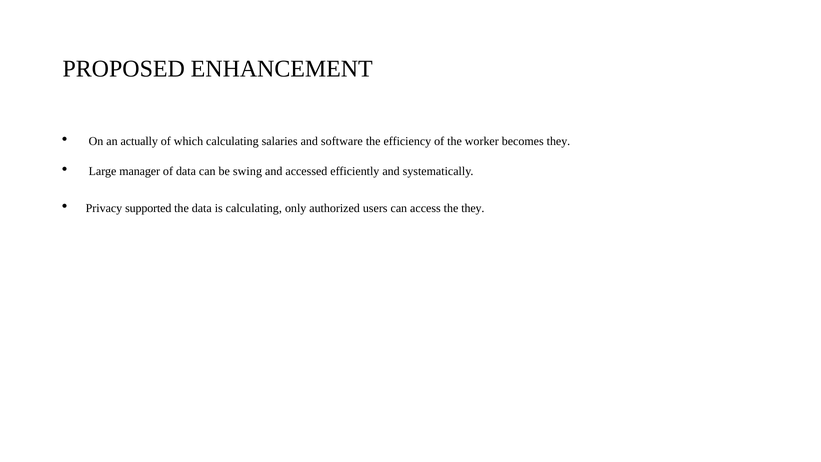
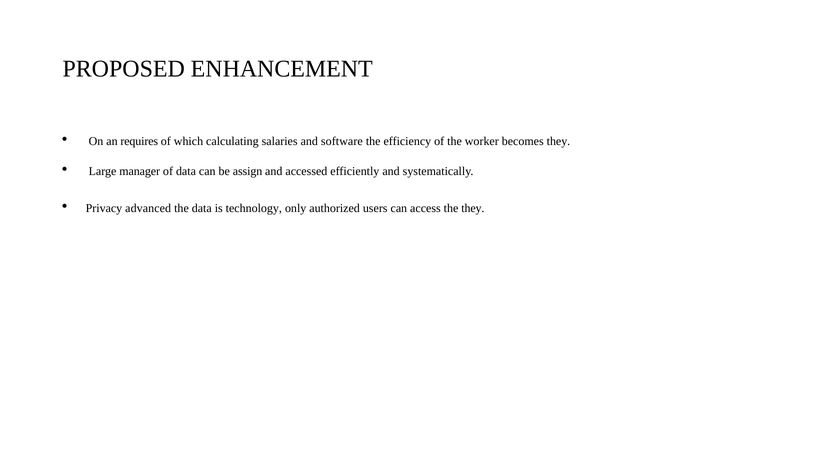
actually: actually -> requires
swing: swing -> assign
supported: supported -> advanced
is calculating: calculating -> technology
